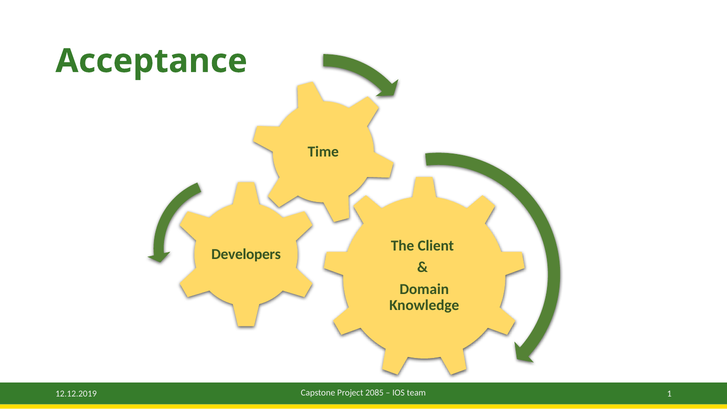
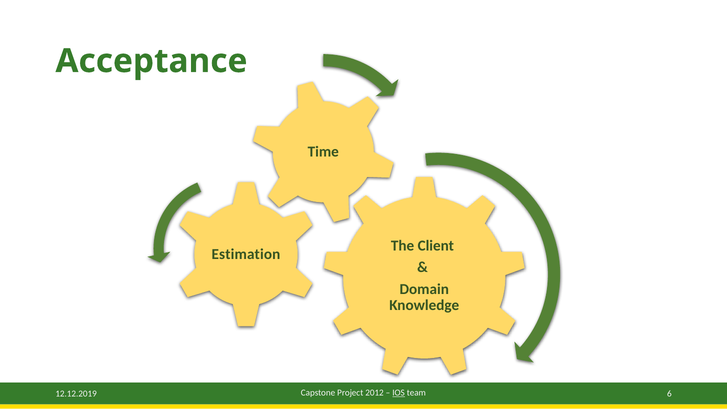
Developers: Developers -> Estimation
2085: 2085 -> 2012
IOS underline: none -> present
1: 1 -> 6
